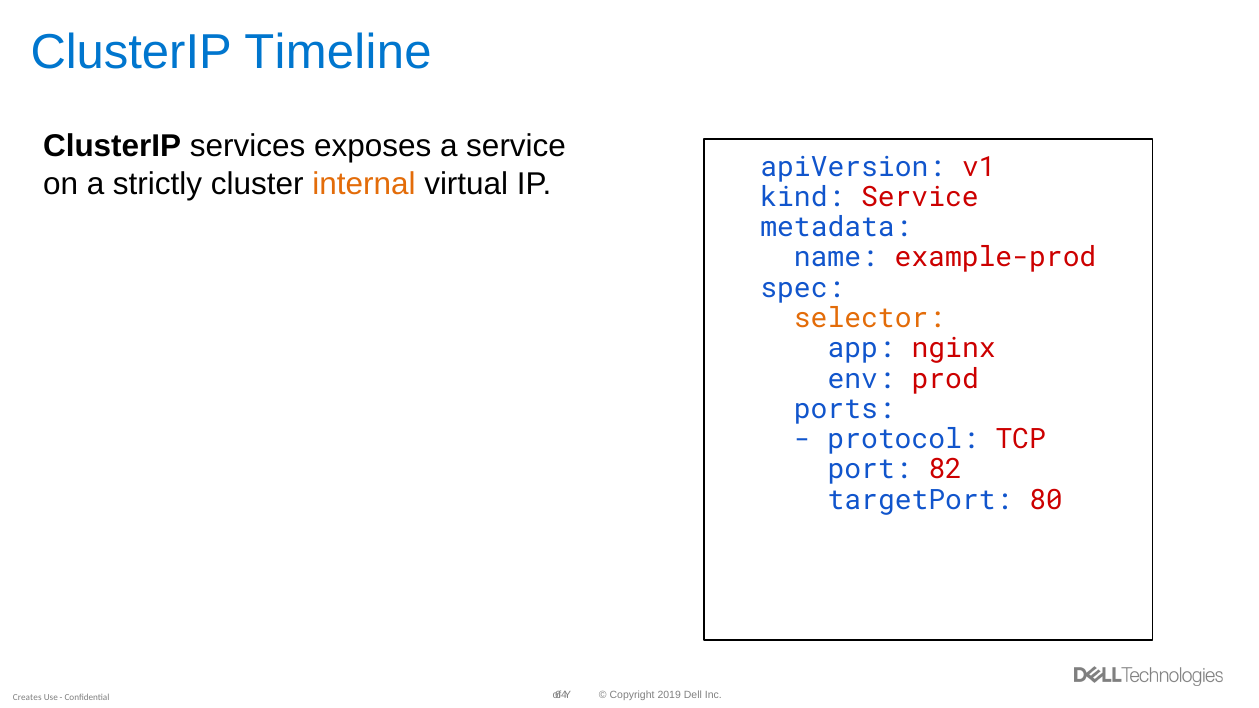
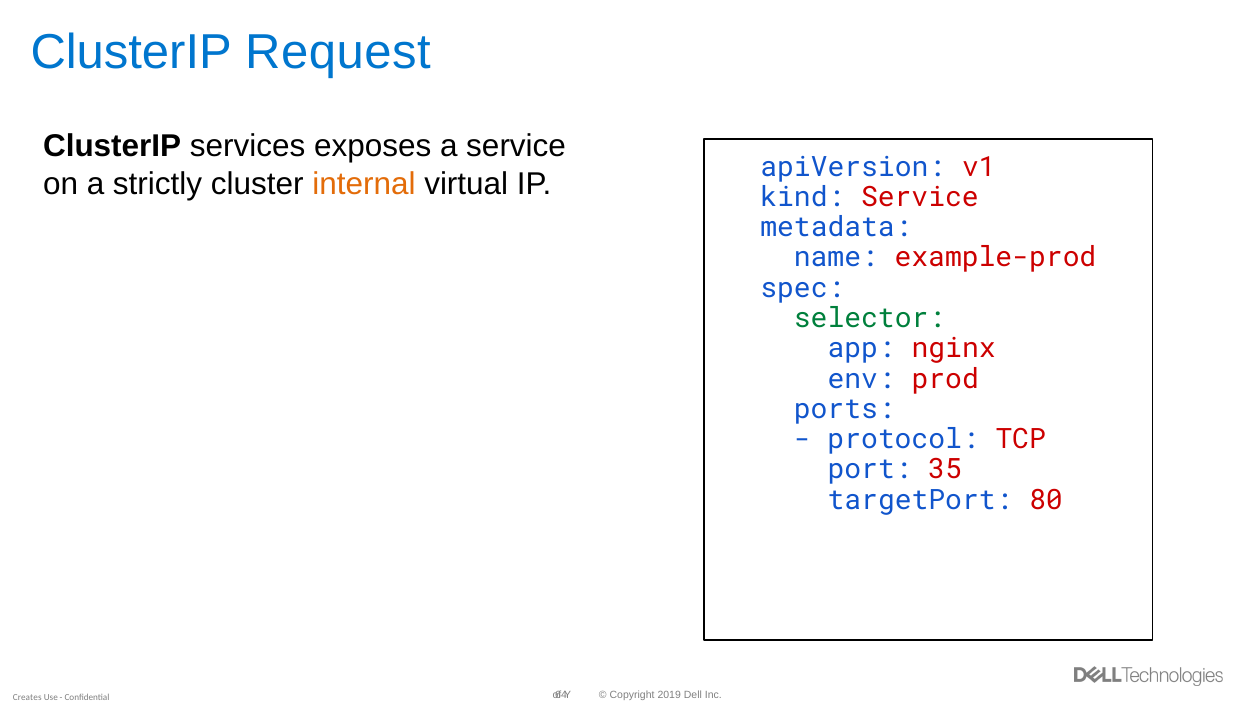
Timeline: Timeline -> Request
selector colour: orange -> green
82: 82 -> 35
